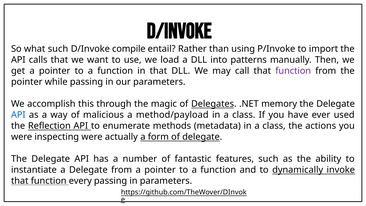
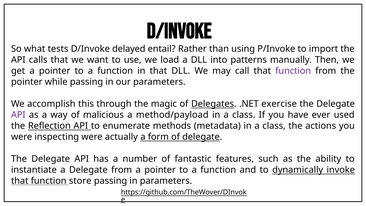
what such: such -> tests
compile: compile -> delayed
memory: memory -> exercise
API at (18, 115) colour: blue -> purple
every: every -> store
